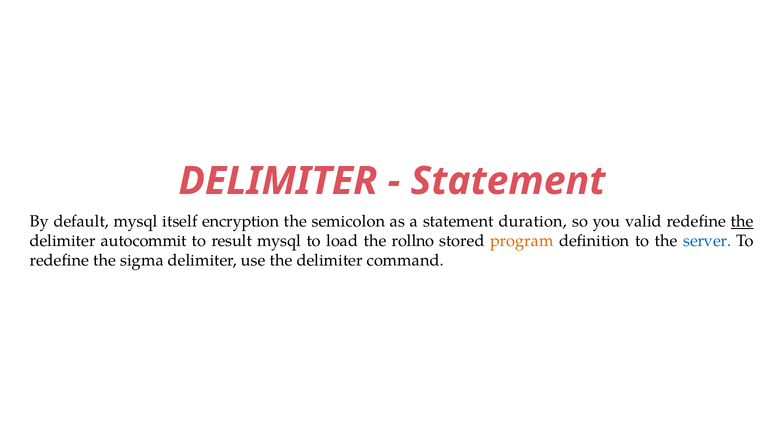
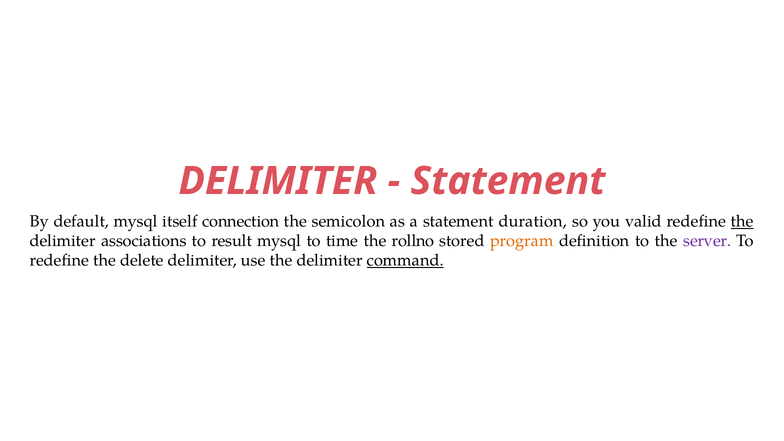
encryption: encryption -> connection
autocommit: autocommit -> associations
load: load -> time
server colour: blue -> purple
sigma: sigma -> delete
command underline: none -> present
